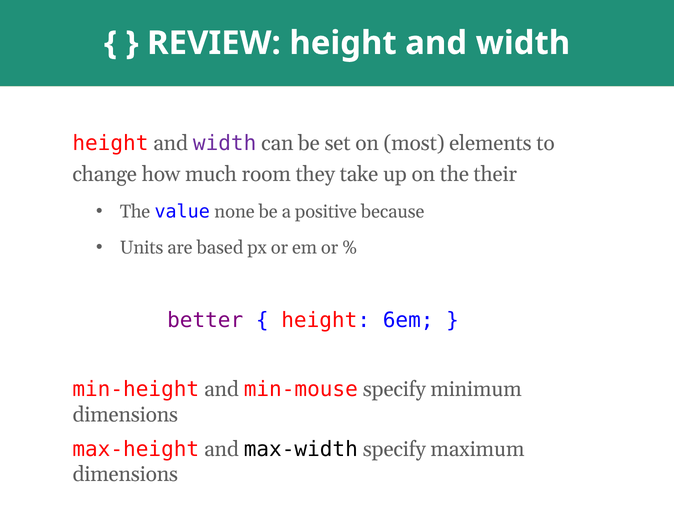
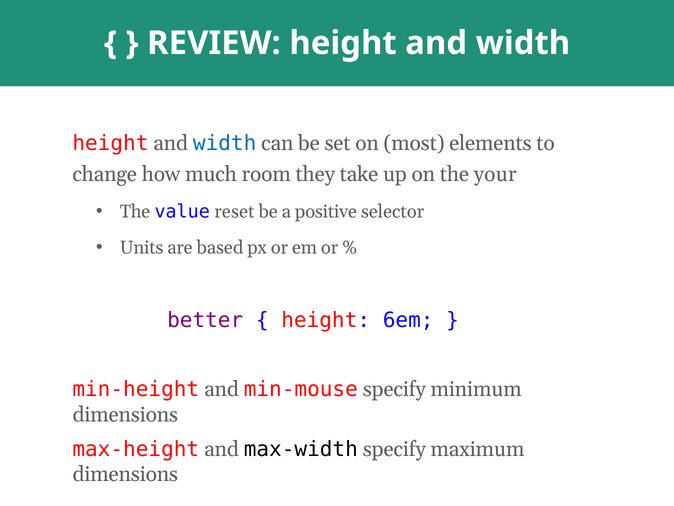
width at (225, 143) colour: purple -> blue
their: their -> your
none: none -> reset
because: because -> selector
